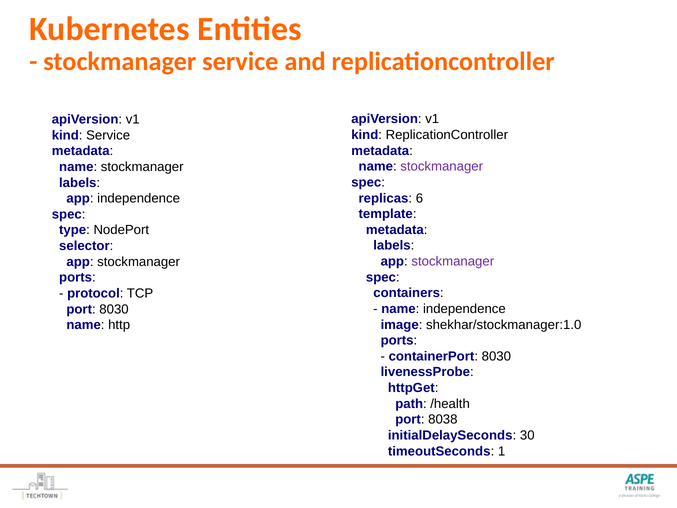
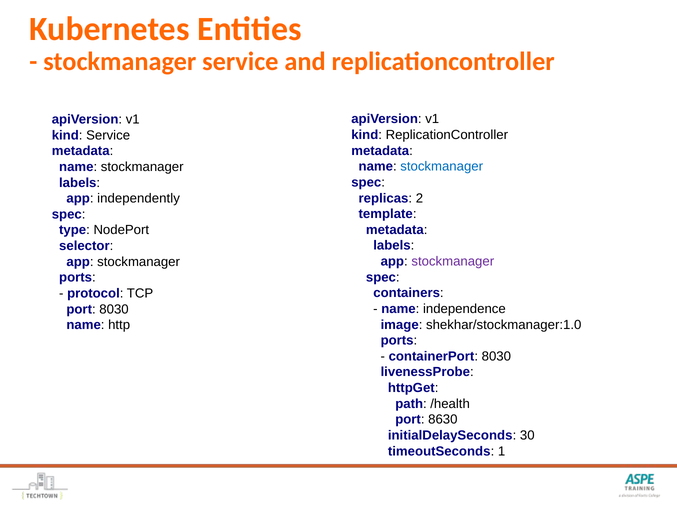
stockmanager at (442, 166) colour: purple -> blue
6: 6 -> 2
app independence: independence -> independently
8038: 8038 -> 8630
